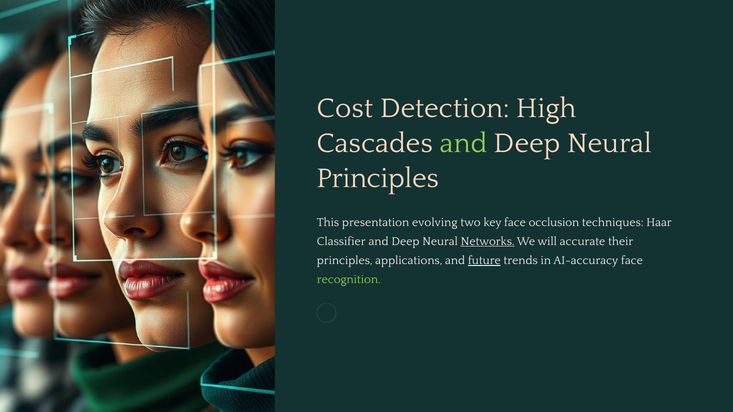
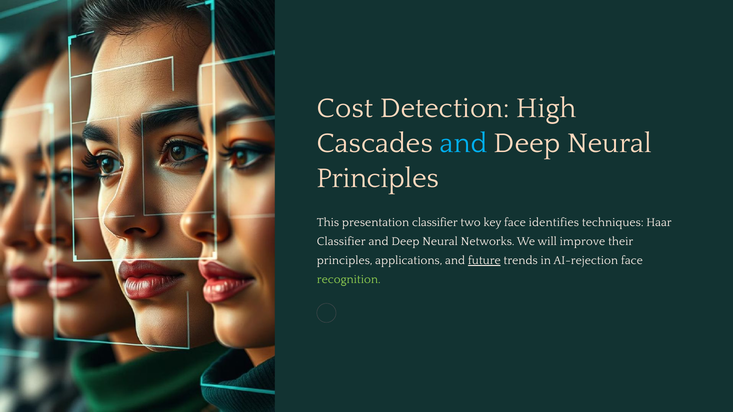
and at (463, 143) colour: light green -> light blue
presentation evolving: evolving -> classifier
occlusion: occlusion -> identifies
Networks underline: present -> none
accurate: accurate -> improve
AI-accuracy: AI-accuracy -> AI-rejection
